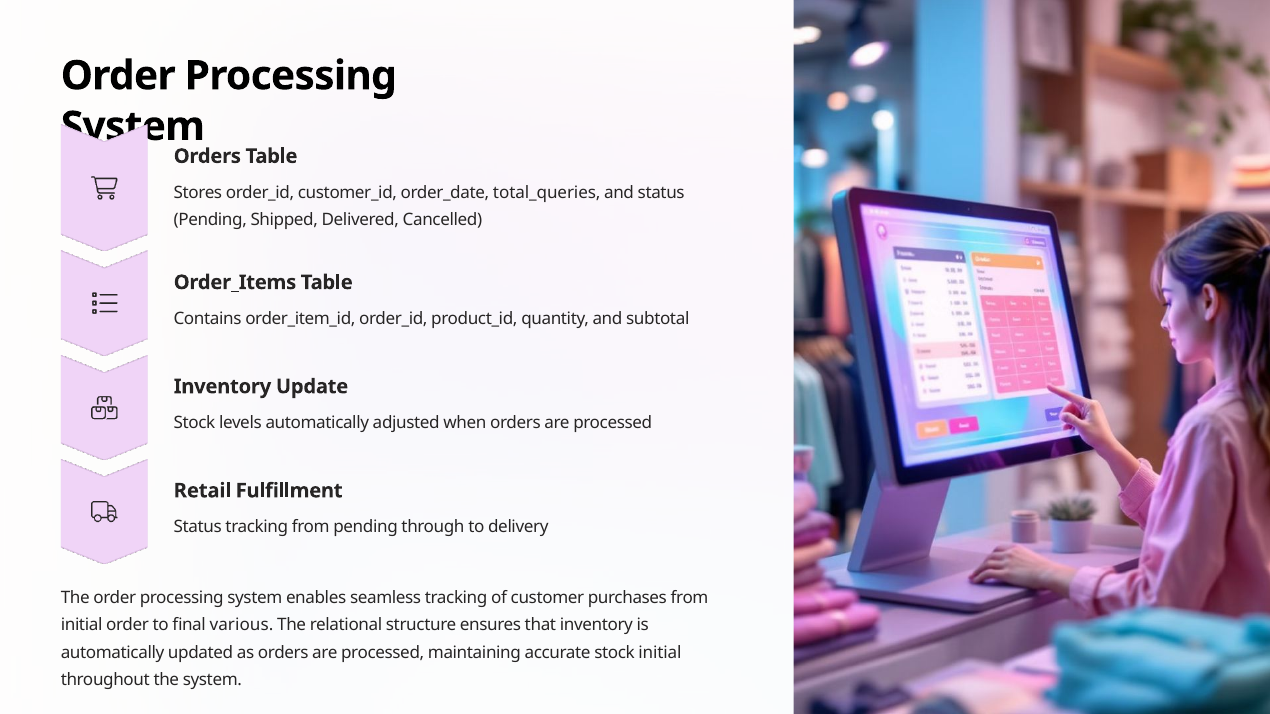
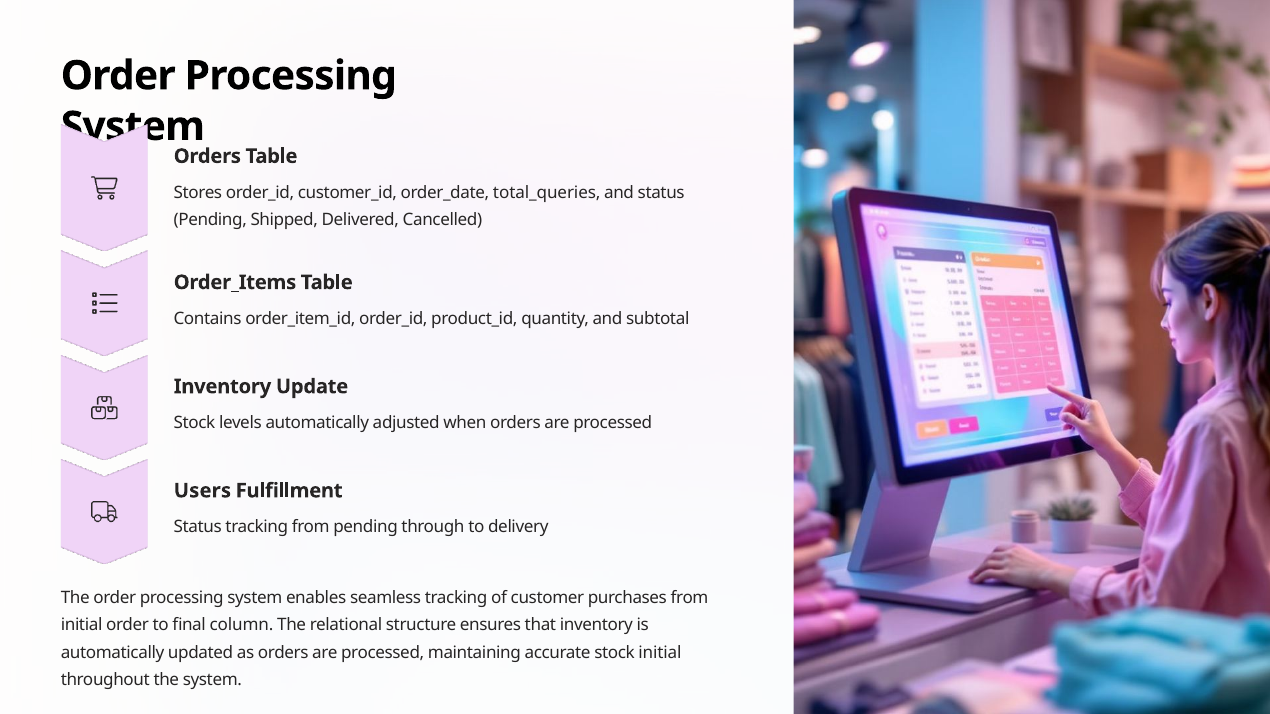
Retail: Retail -> Users
various: various -> column
